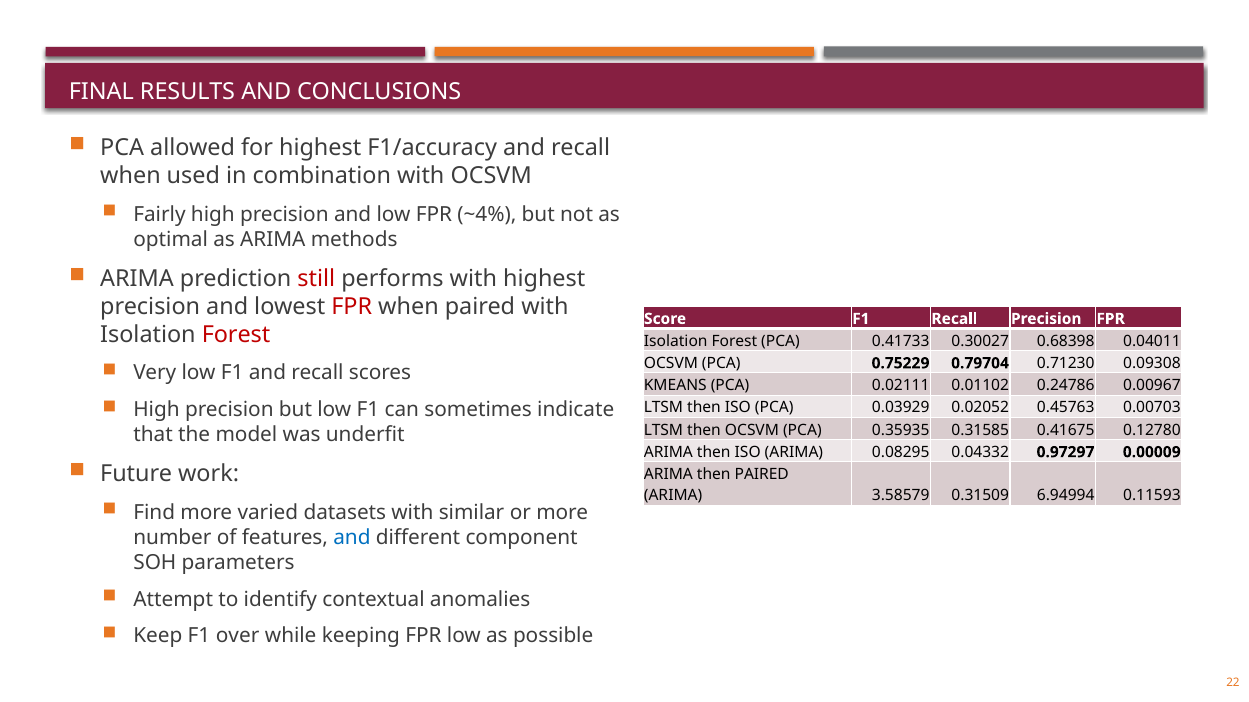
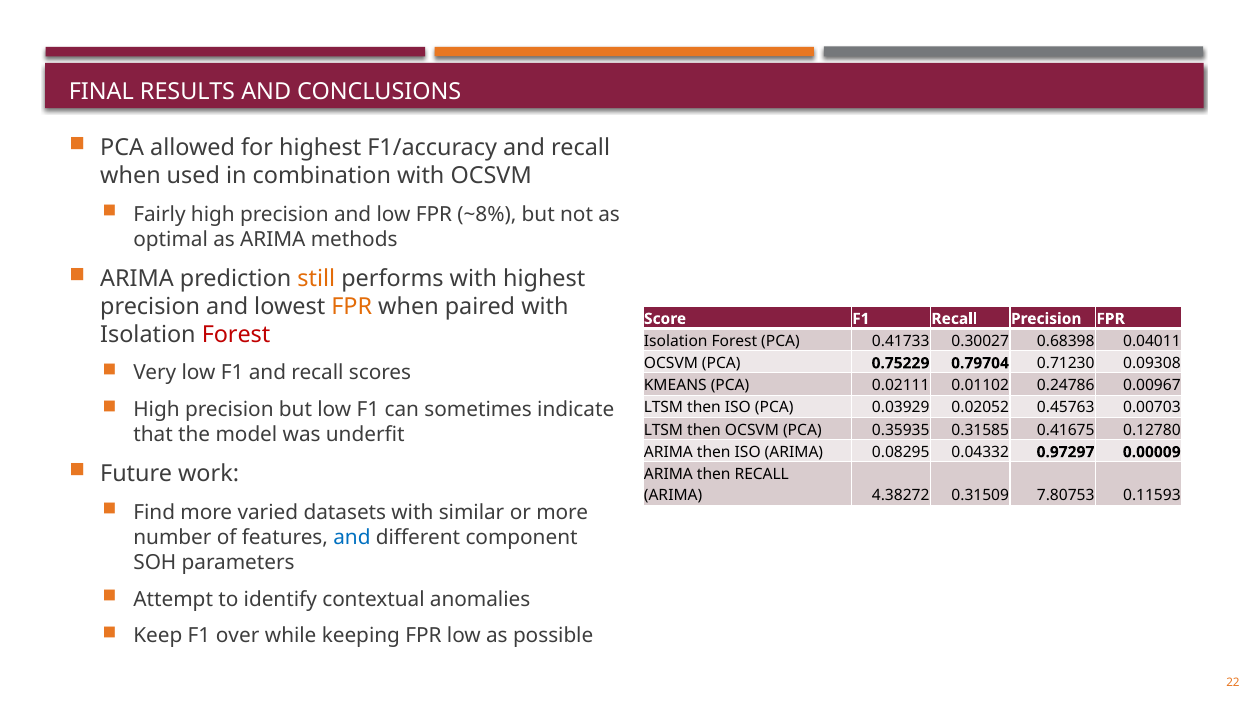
~4%: ~4% -> ~8%
still colour: red -> orange
FPR at (352, 307) colour: red -> orange
then PAIRED: PAIRED -> RECALL
3.58579: 3.58579 -> 4.38272
6.94994: 6.94994 -> 7.80753
